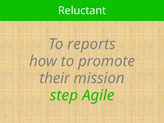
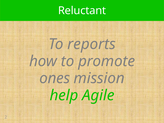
their: their -> ones
step: step -> help
